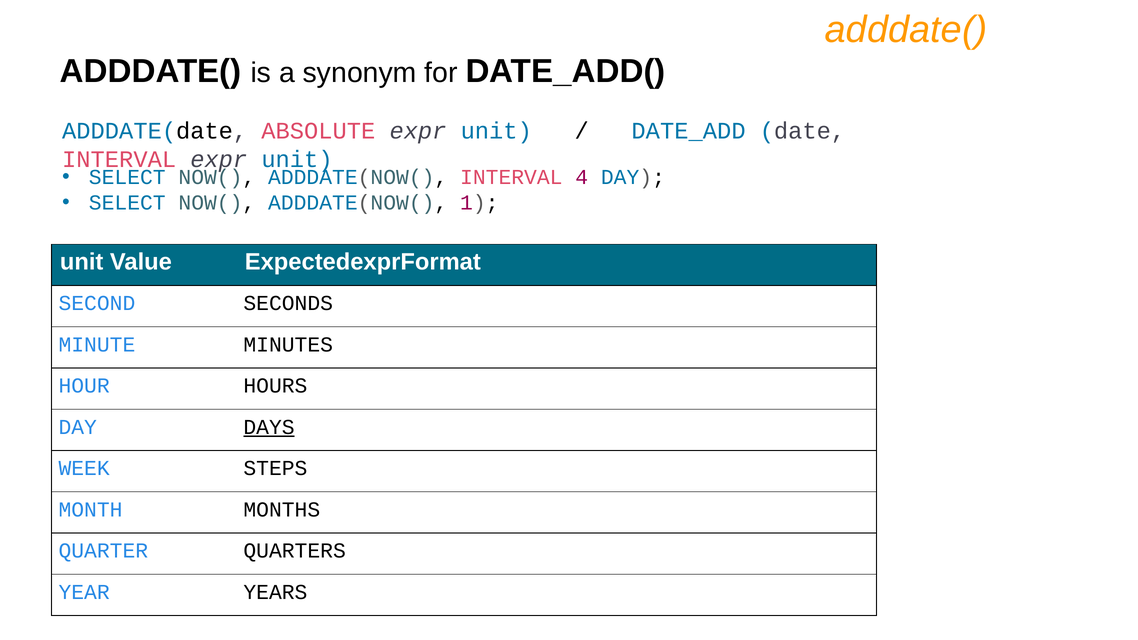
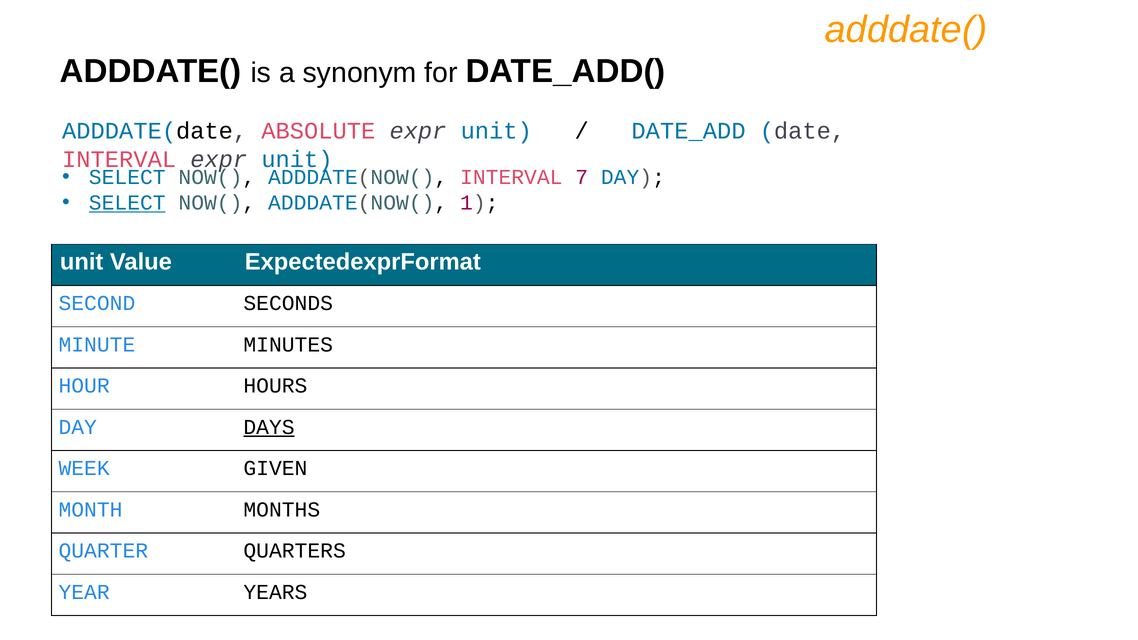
4: 4 -> 7
SELECT at (127, 203) underline: none -> present
STEPS: STEPS -> GIVEN
